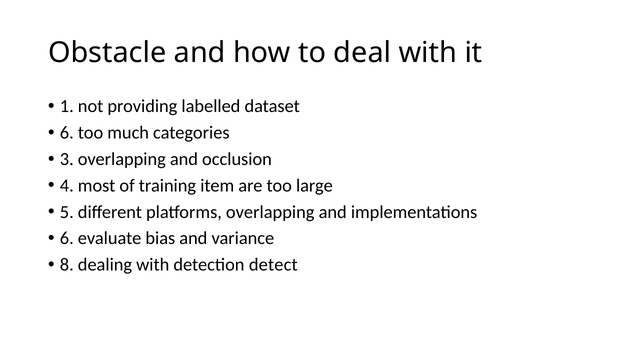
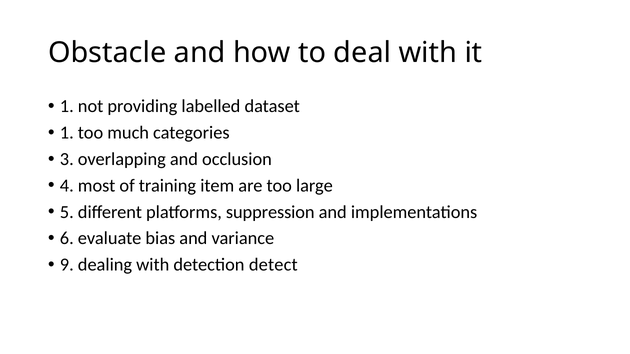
6 at (67, 133): 6 -> 1
platforms overlapping: overlapping -> suppression
8: 8 -> 9
